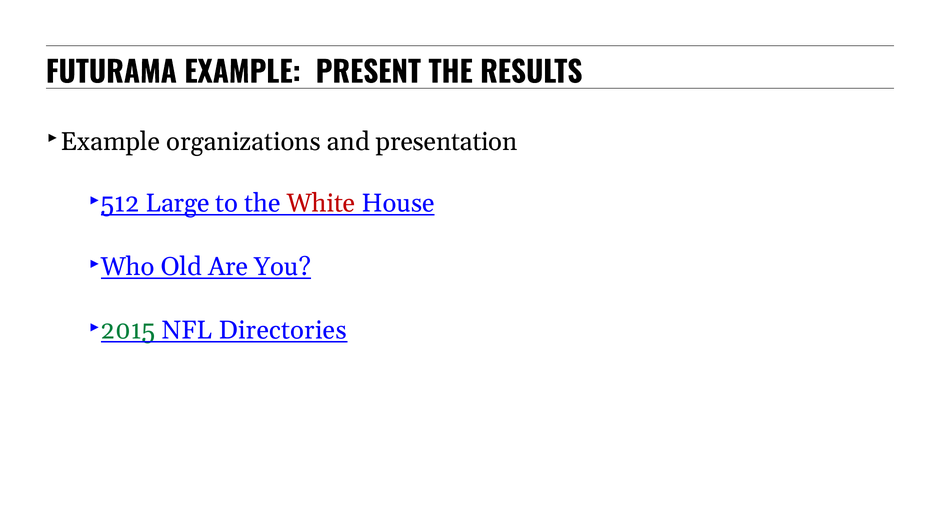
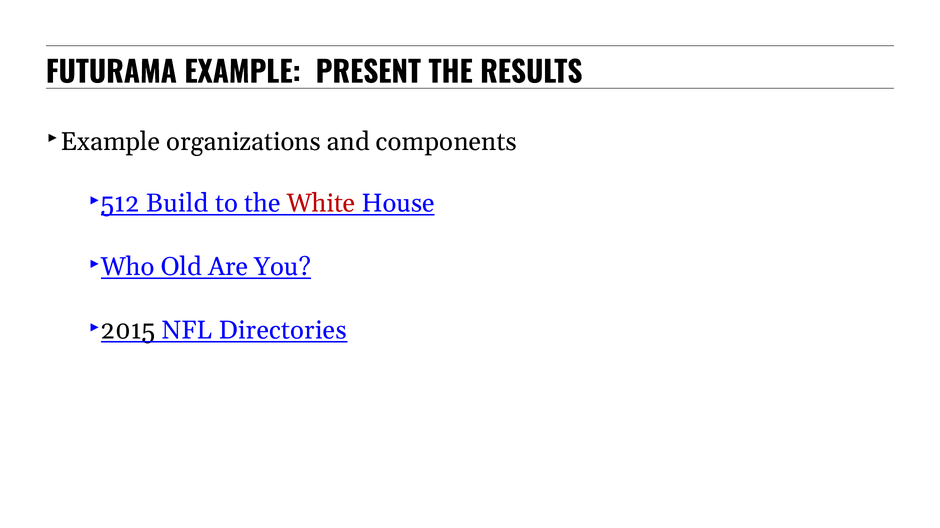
presentation: presentation -> components
Large: Large -> Build
2015 colour: green -> black
